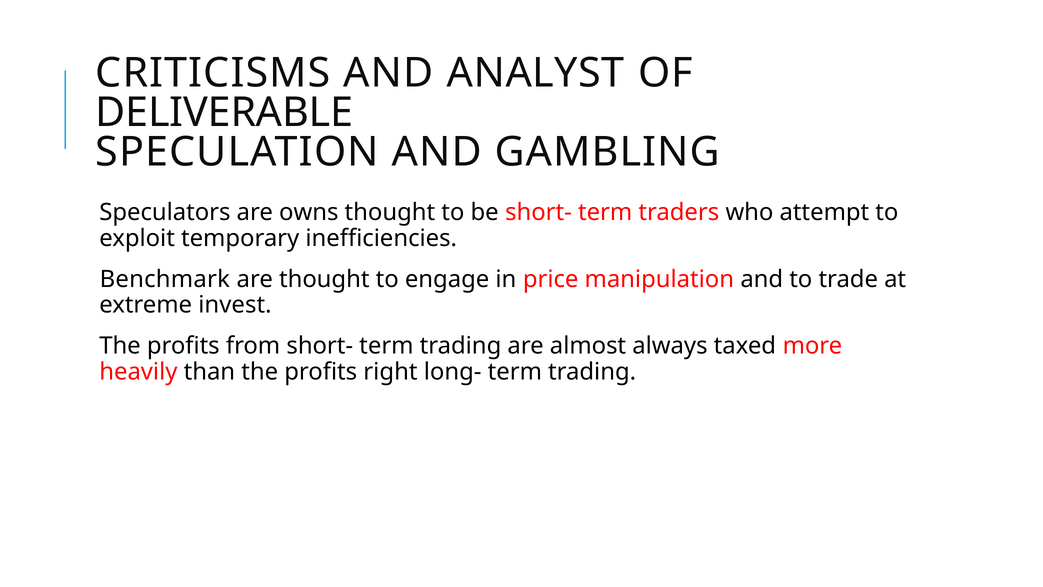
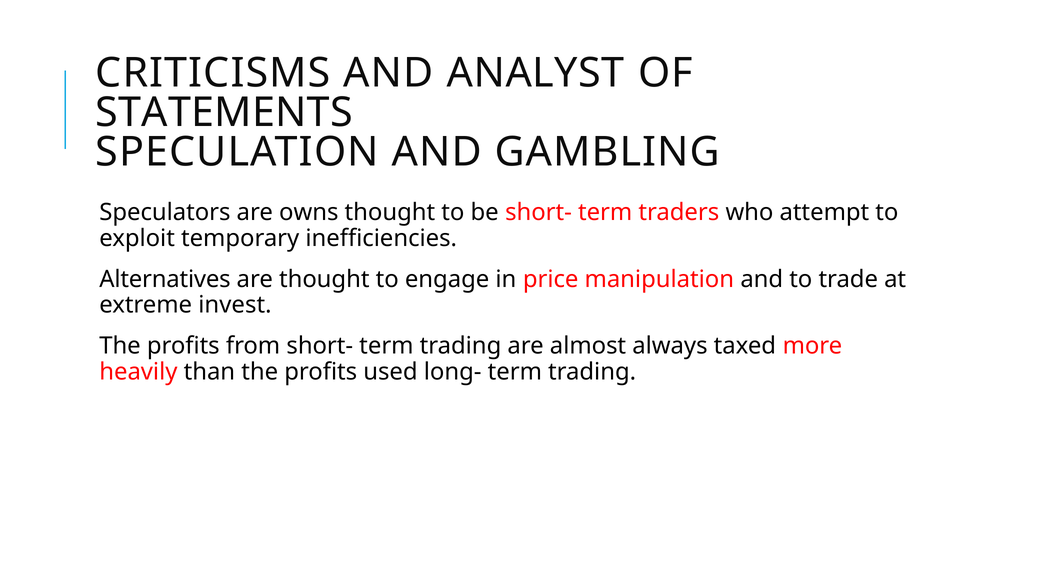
DELIVERABLE: DELIVERABLE -> STATEMENTS
Benchmark: Benchmark -> Alternatives
right: right -> used
